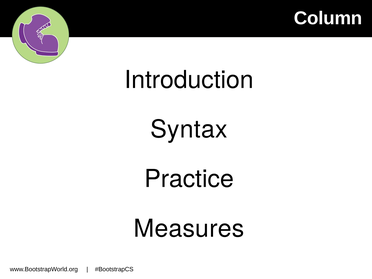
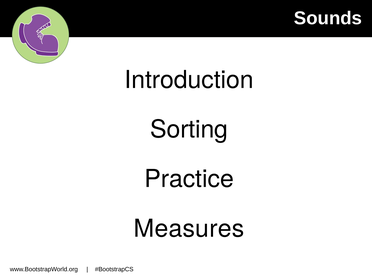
Column: Column -> Sounds
Syntax: Syntax -> Sorting
